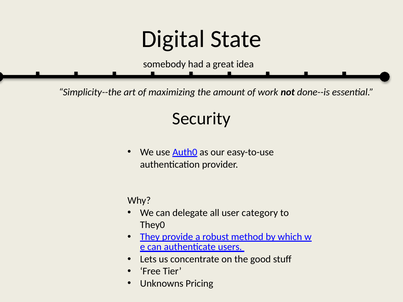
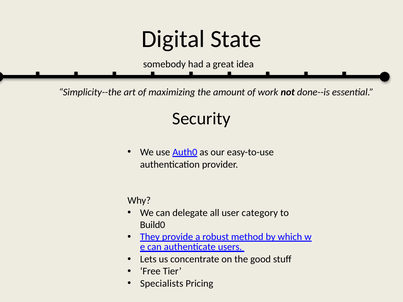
They0: They0 -> Build0
Unknowns: Unknowns -> Specialists
